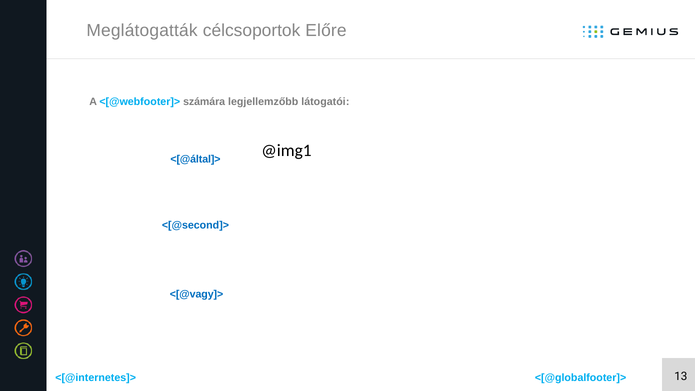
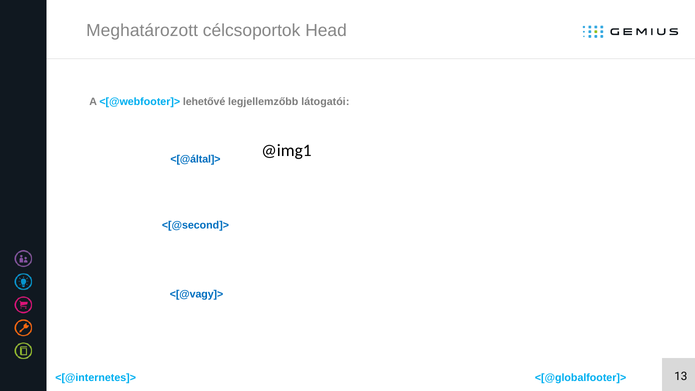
Meglátogatták: Meglátogatták -> Meghatározott
Előre: Előre -> Head
számára: számára -> lehetővé
